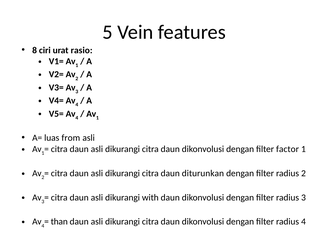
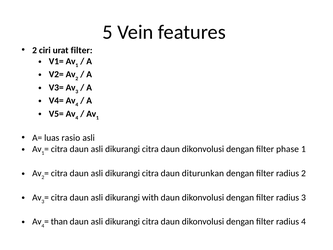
8 at (35, 50): 8 -> 2
urat rasio: rasio -> filter
from: from -> rasio
factor: factor -> phase
